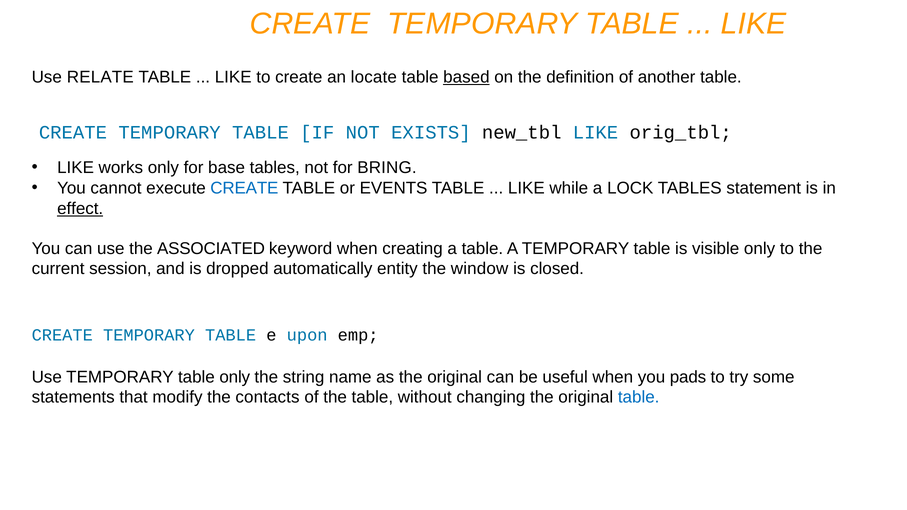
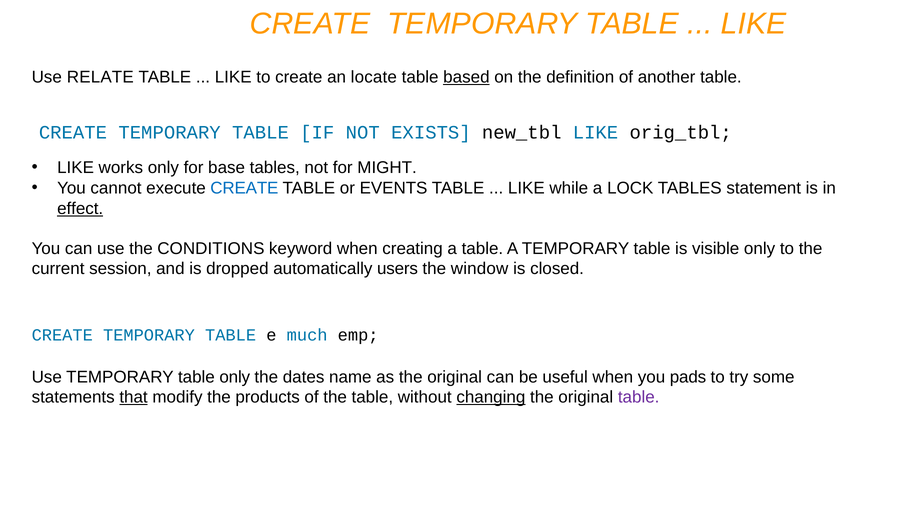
BRING: BRING -> MIGHT
ASSOCIATED: ASSOCIATED -> CONDITIONS
entity: entity -> users
upon: upon -> much
string: string -> dates
that underline: none -> present
contacts: contacts -> products
changing underline: none -> present
table at (639, 397) colour: blue -> purple
